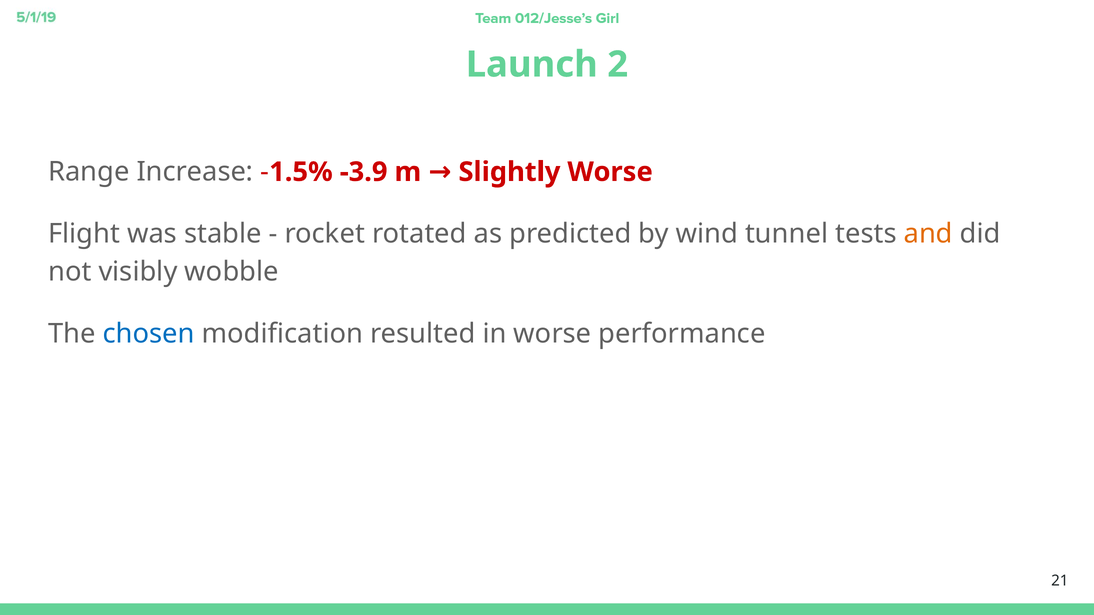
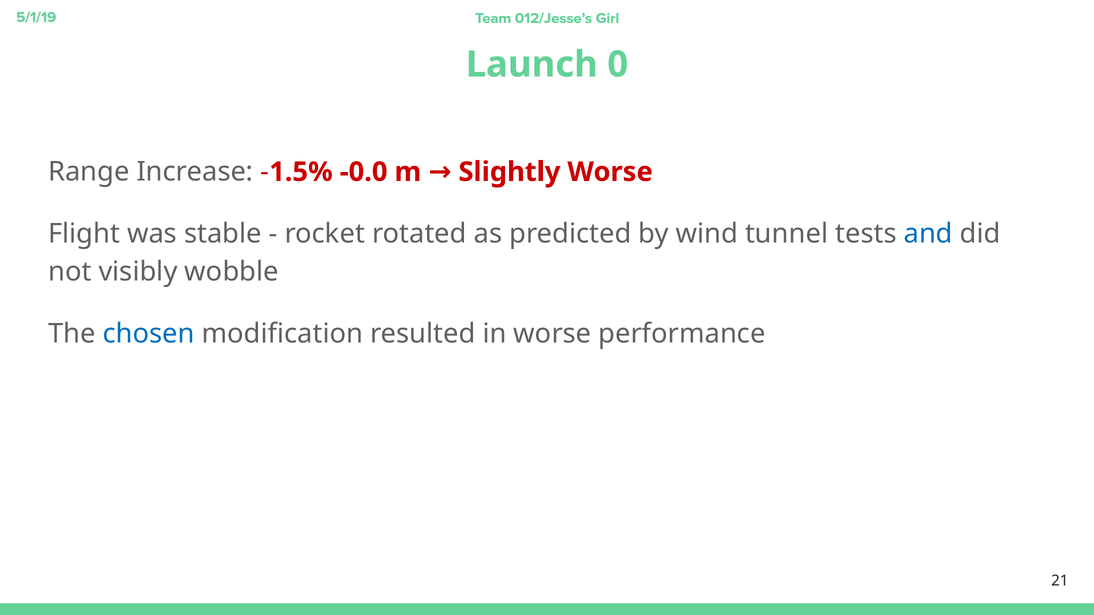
2: 2 -> 0
-3.9: -3.9 -> -0.0
and colour: orange -> blue
